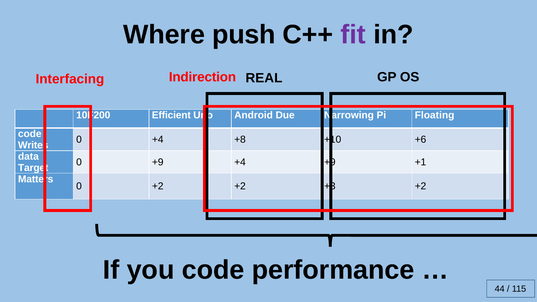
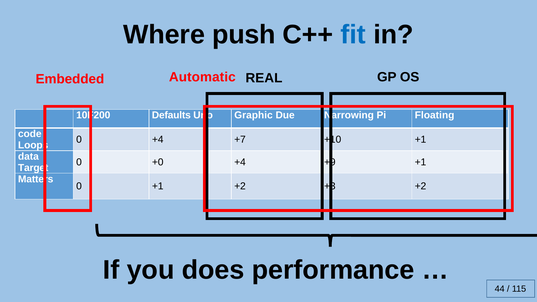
fit colour: purple -> blue
Indirection: Indirection -> Automatic
Interfacing: Interfacing -> Embedded
Efficient: Efficient -> Defaults
Android: Android -> Graphic
+8: +8 -> +7
+6 at (420, 140): +6 -> +1
Writes: Writes -> Loops
0 +9: +9 -> +0
0 +2: +2 -> +1
you code: code -> does
